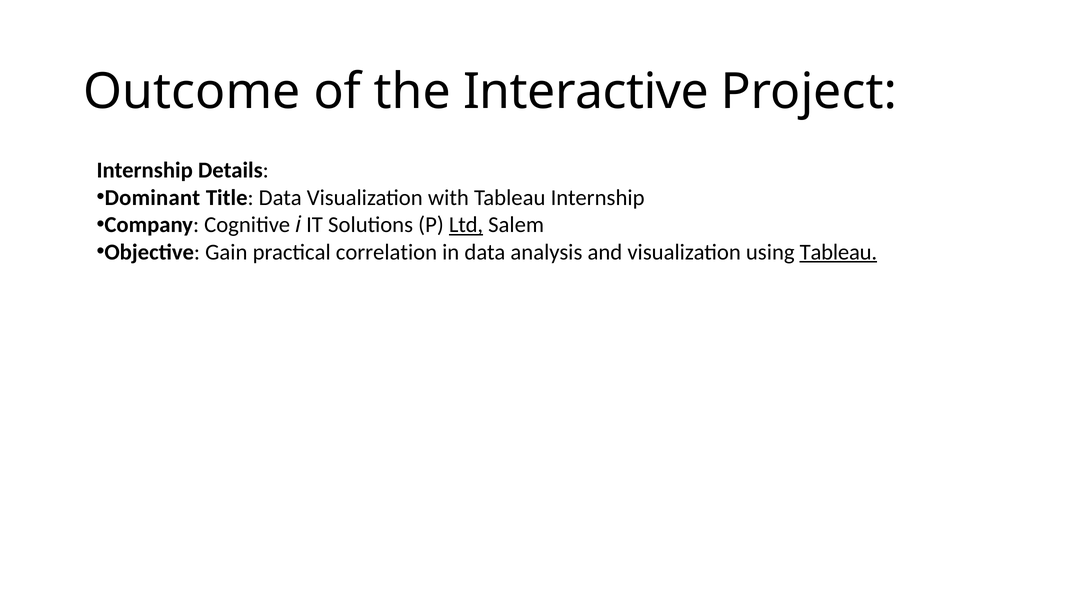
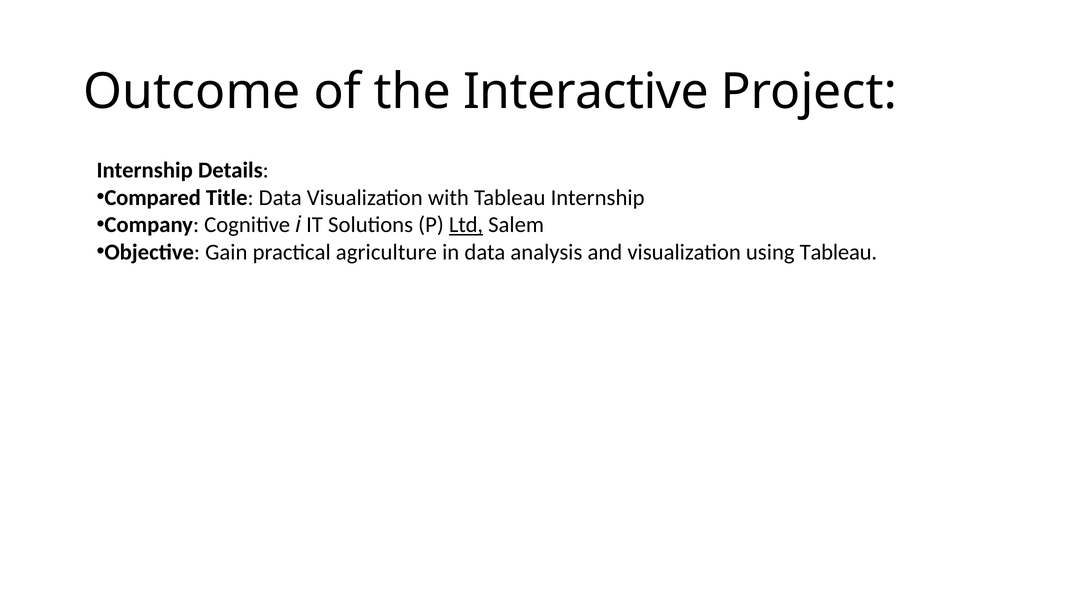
Dominant: Dominant -> Compared
correlation: correlation -> agriculture
Tableau at (838, 252) underline: present -> none
